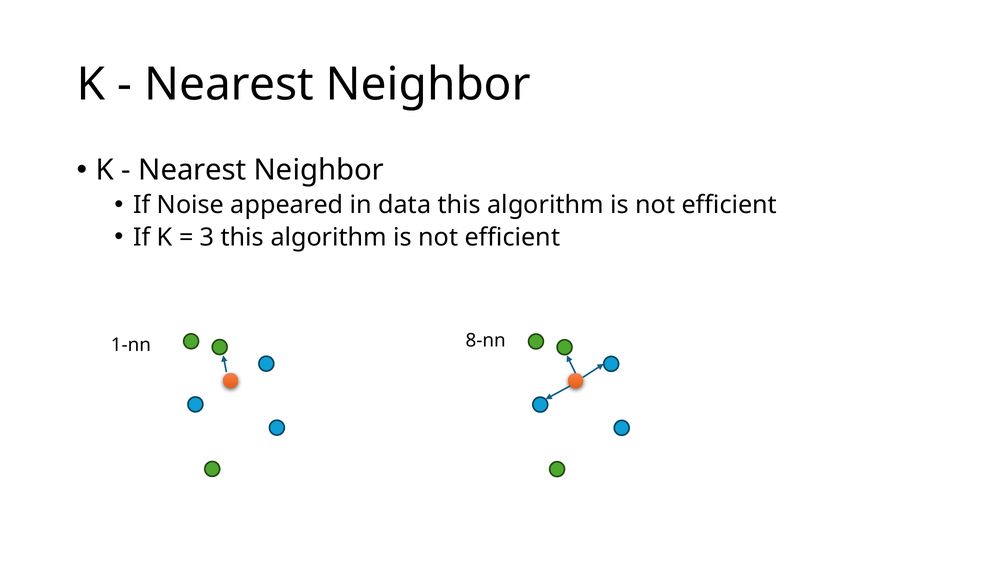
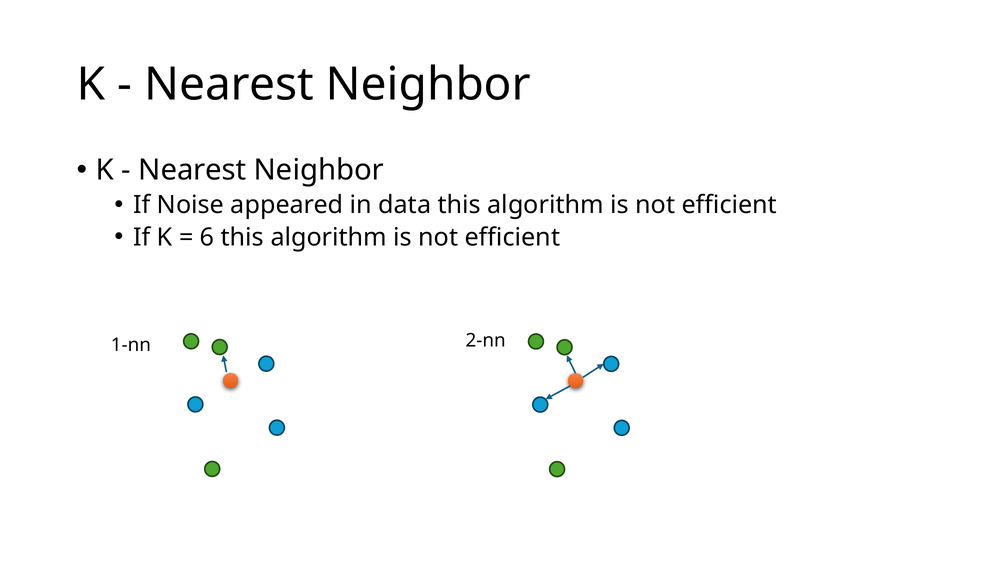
3: 3 -> 6
8-nn: 8-nn -> 2-nn
